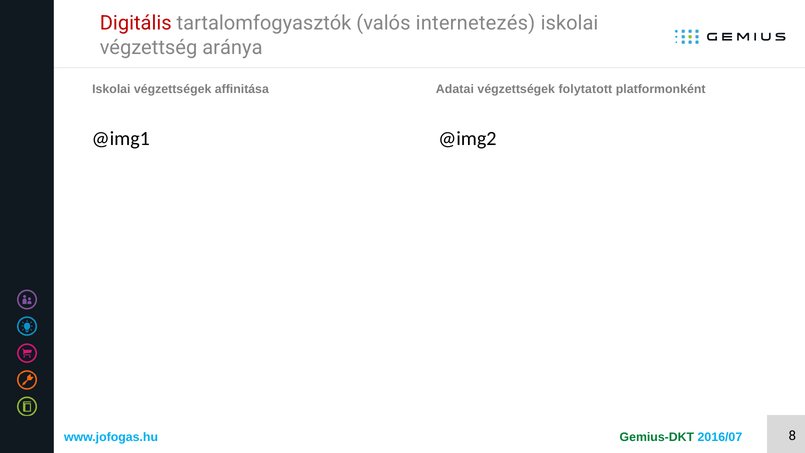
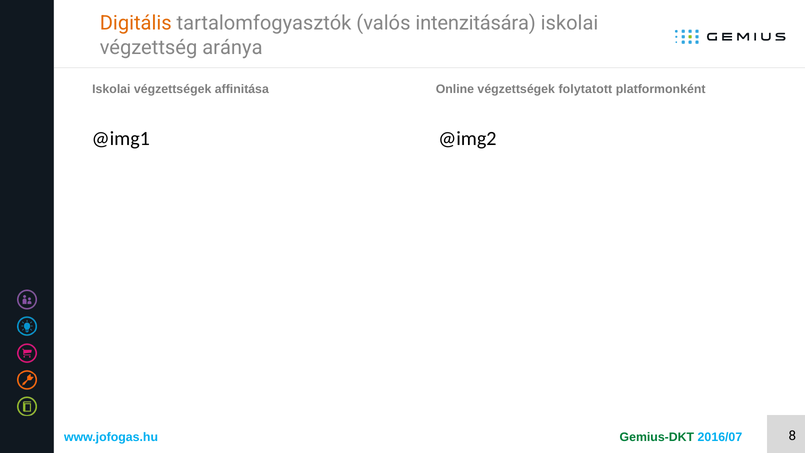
Digitális colour: red -> orange
internetezés: internetezés -> intenzitására
Adatai: Adatai -> Online
